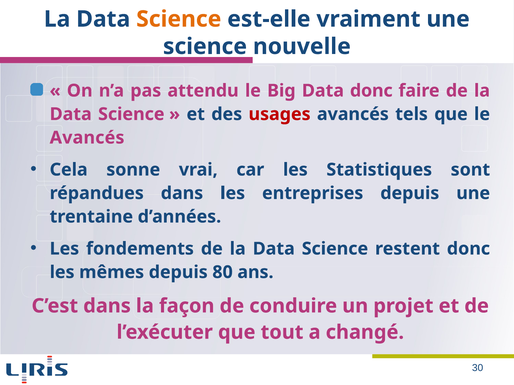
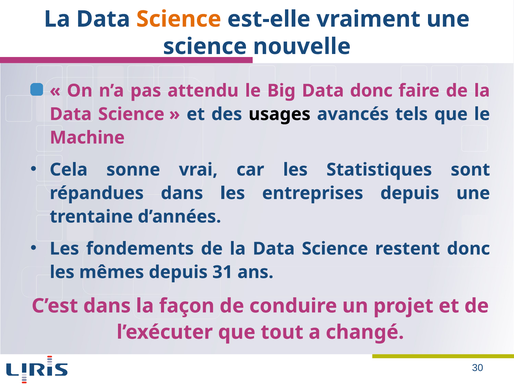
usages colour: red -> black
Avancés at (87, 138): Avancés -> Machine
80: 80 -> 31
